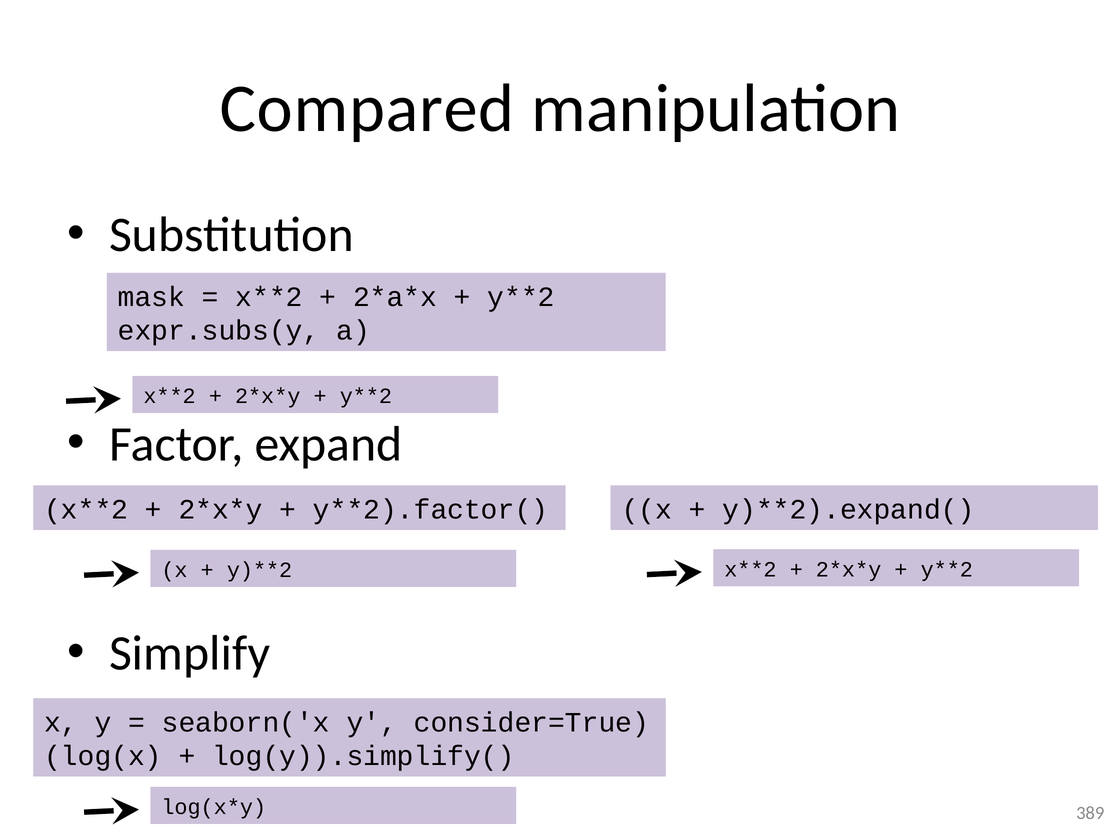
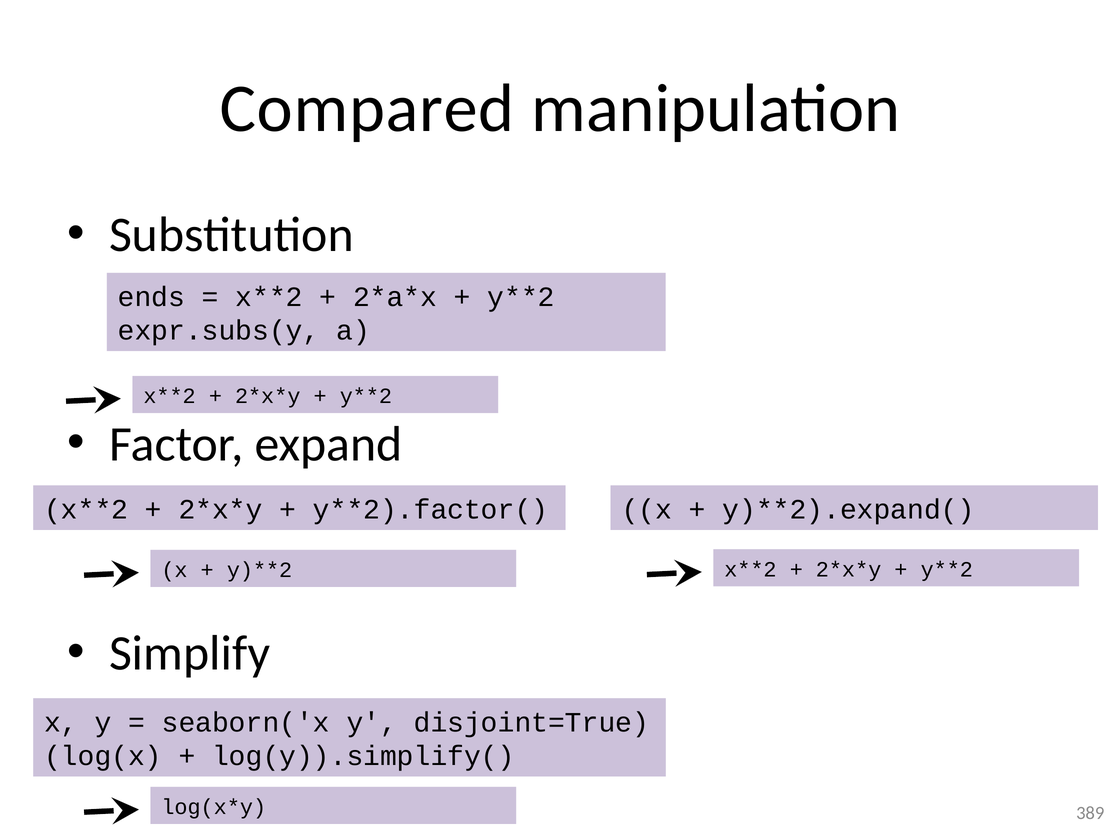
mask: mask -> ends
consider=True: consider=True -> disjoint=True
